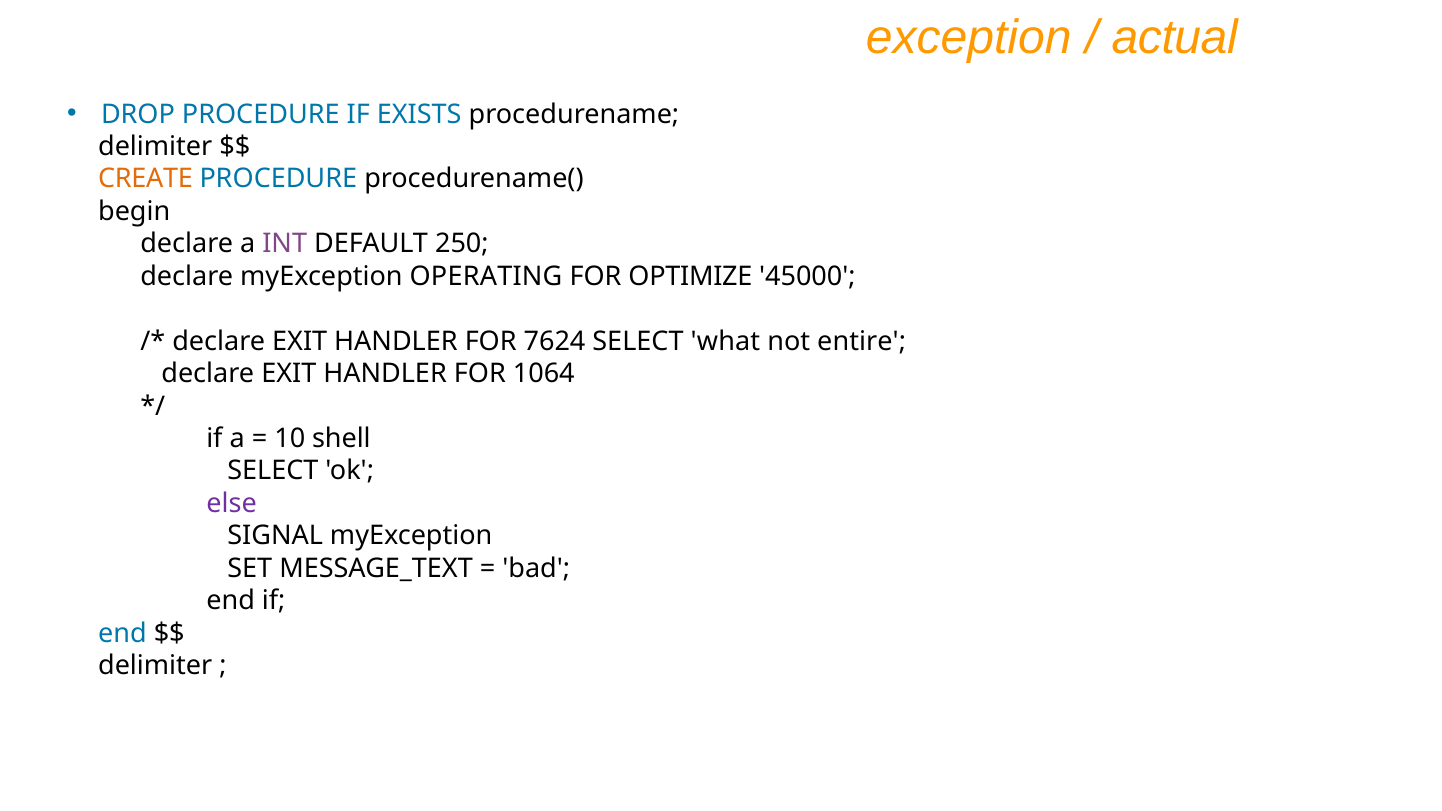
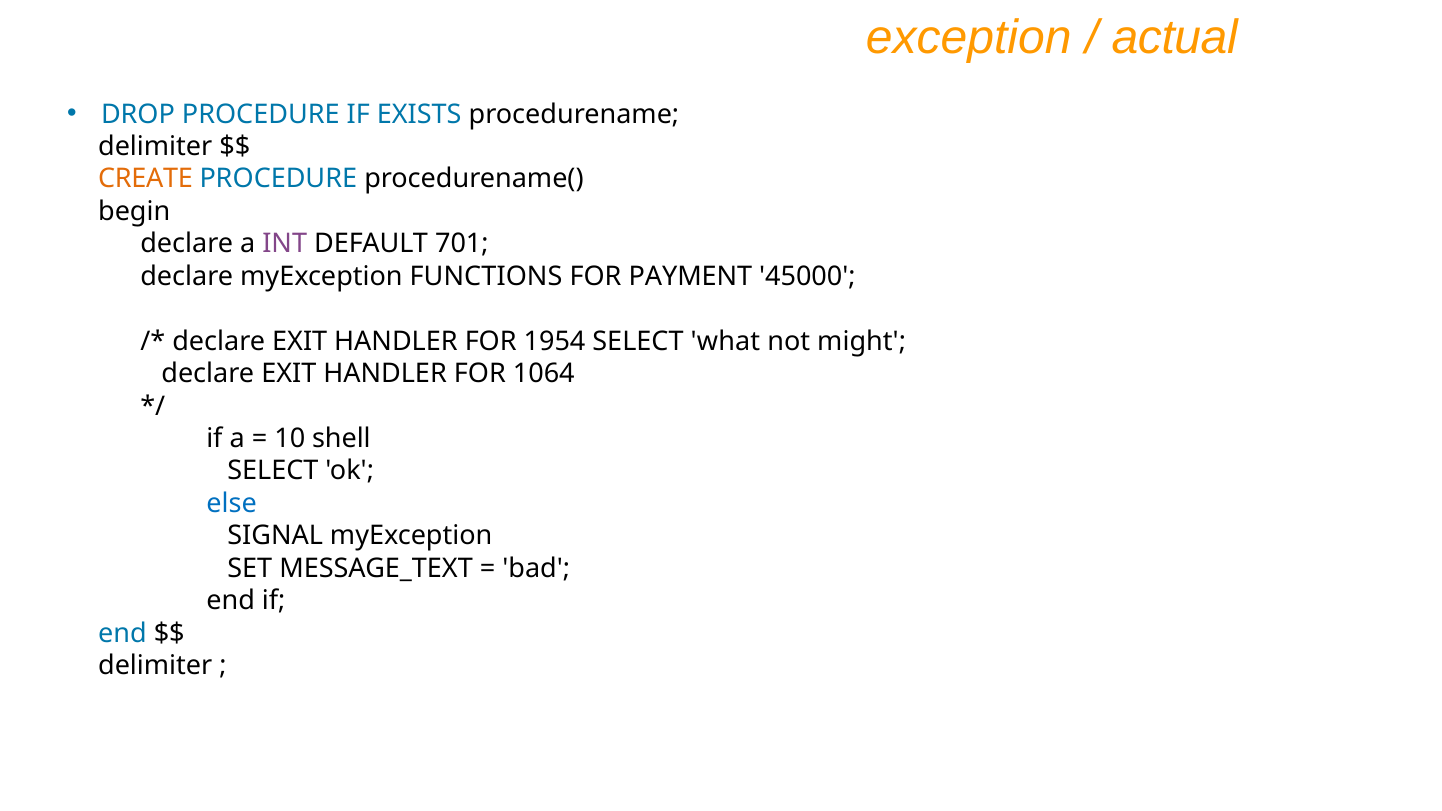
250: 250 -> 701
OPERATING: OPERATING -> FUNCTIONS
OPTIMIZE: OPTIMIZE -> PAYMENT
7624: 7624 -> 1954
entire: entire -> might
else colour: purple -> blue
